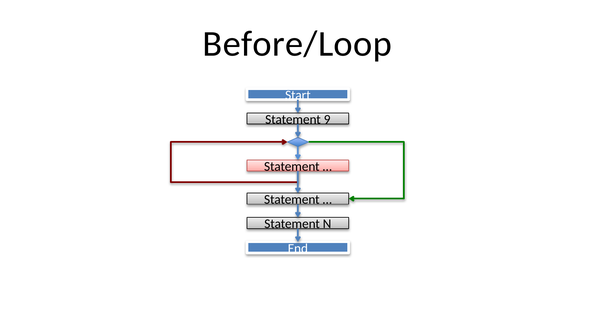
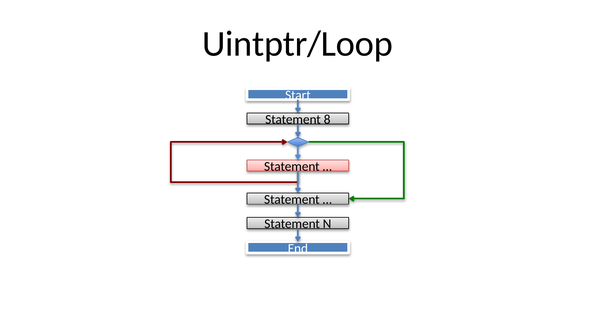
Before/Loop: Before/Loop -> Uintptr/Loop
9: 9 -> 8
